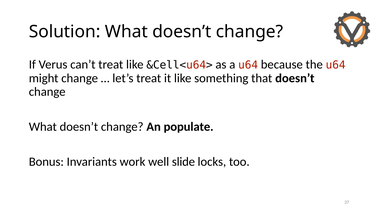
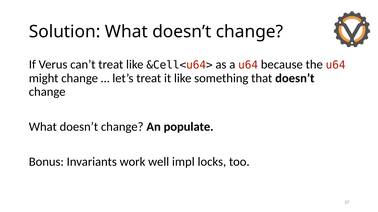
slide: slide -> impl
